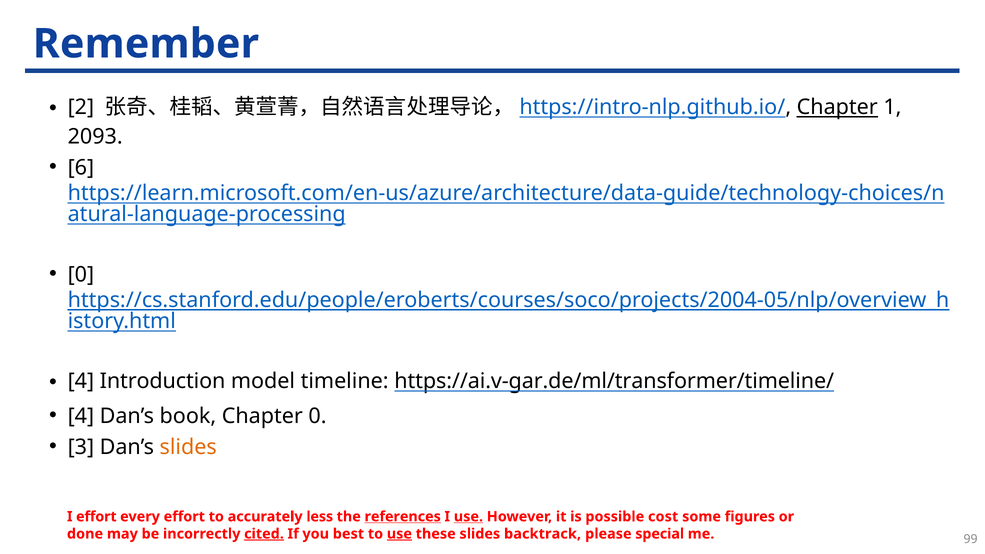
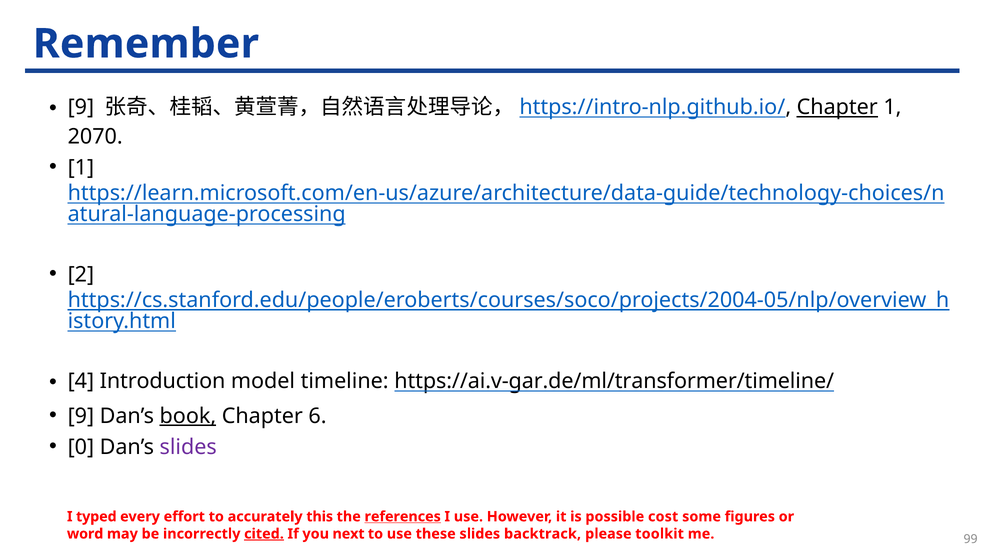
2 at (81, 107): 2 -> 9
2093: 2093 -> 2070
6 at (81, 168): 6 -> 1
0 at (81, 274): 0 -> 2
4 at (81, 416): 4 -> 9
book underline: none -> present
Chapter 0: 0 -> 6
3: 3 -> 0
slides at (188, 447) colour: orange -> purple
I effort: effort -> typed
less: less -> this
use at (468, 517) underline: present -> none
done: done -> word
best: best -> next
use at (399, 534) underline: present -> none
special: special -> toolkit
